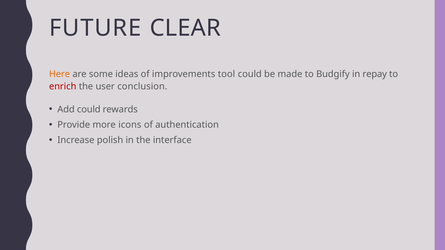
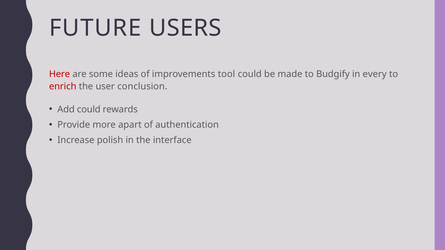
CLEAR: CLEAR -> USERS
Here colour: orange -> red
repay: repay -> every
icons: icons -> apart
